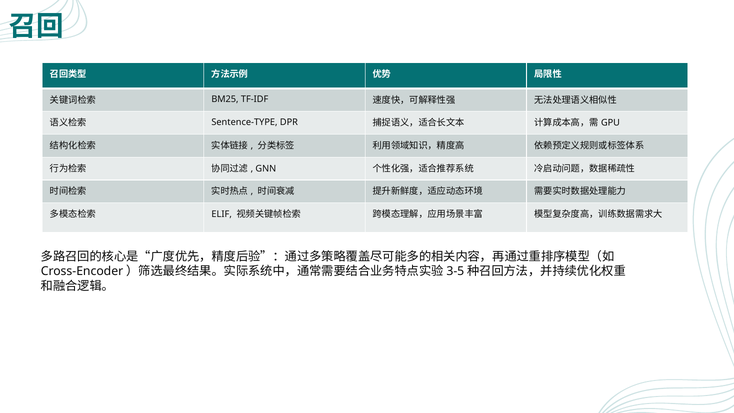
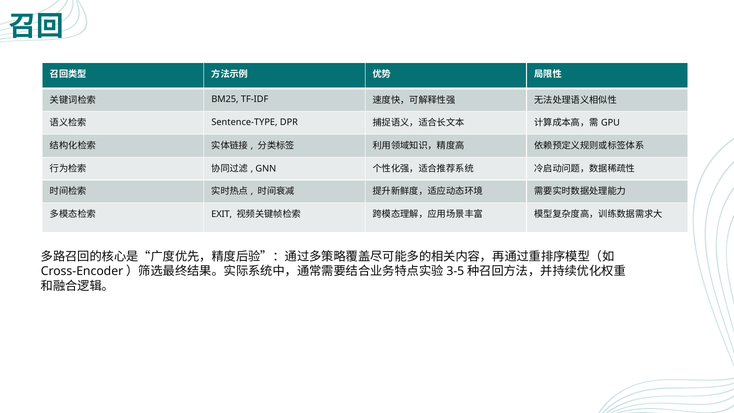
ELIF: ELIF -> EXIT
